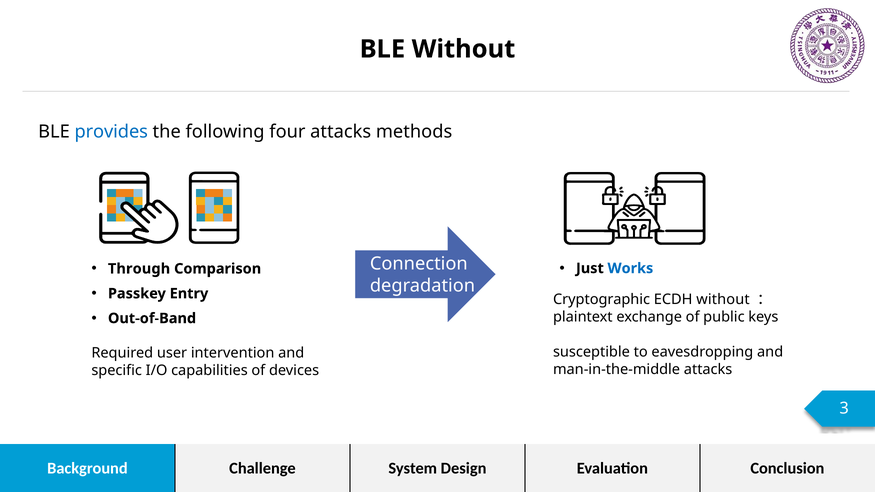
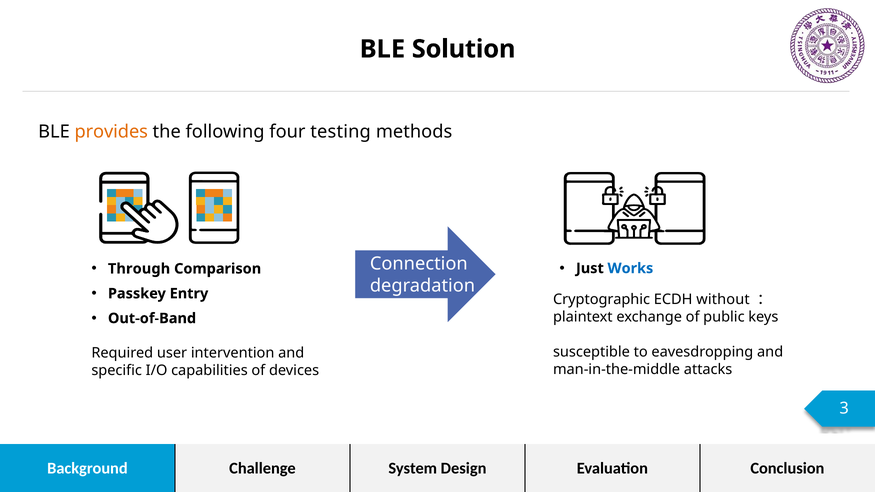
BLE Without: Without -> Solution
provides colour: blue -> orange
four attacks: attacks -> testing
